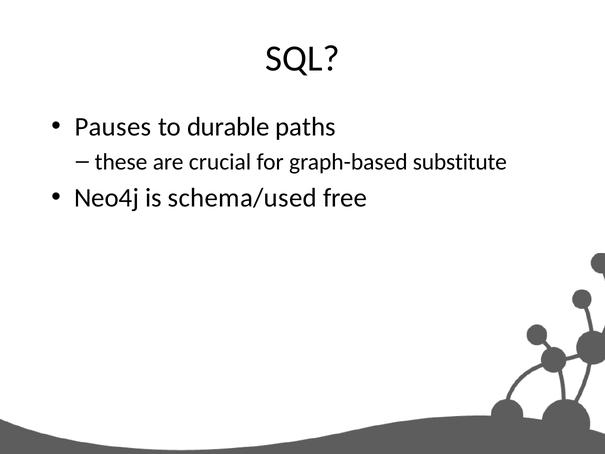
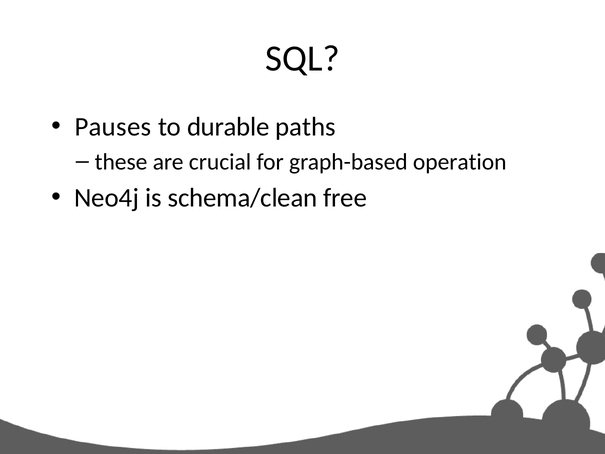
substitute: substitute -> operation
schema/used: schema/used -> schema/clean
